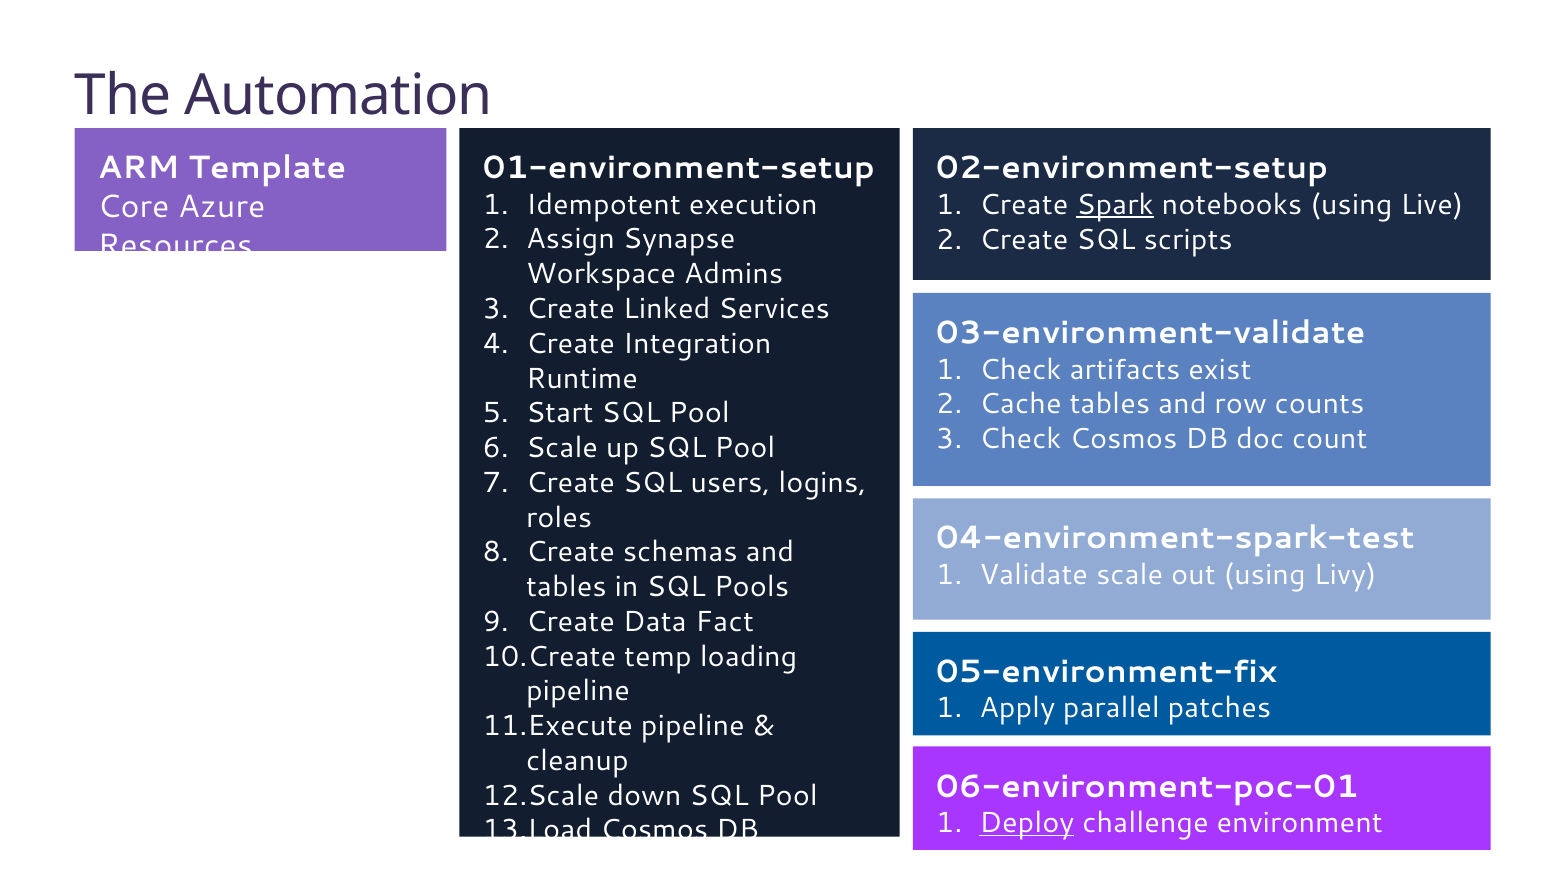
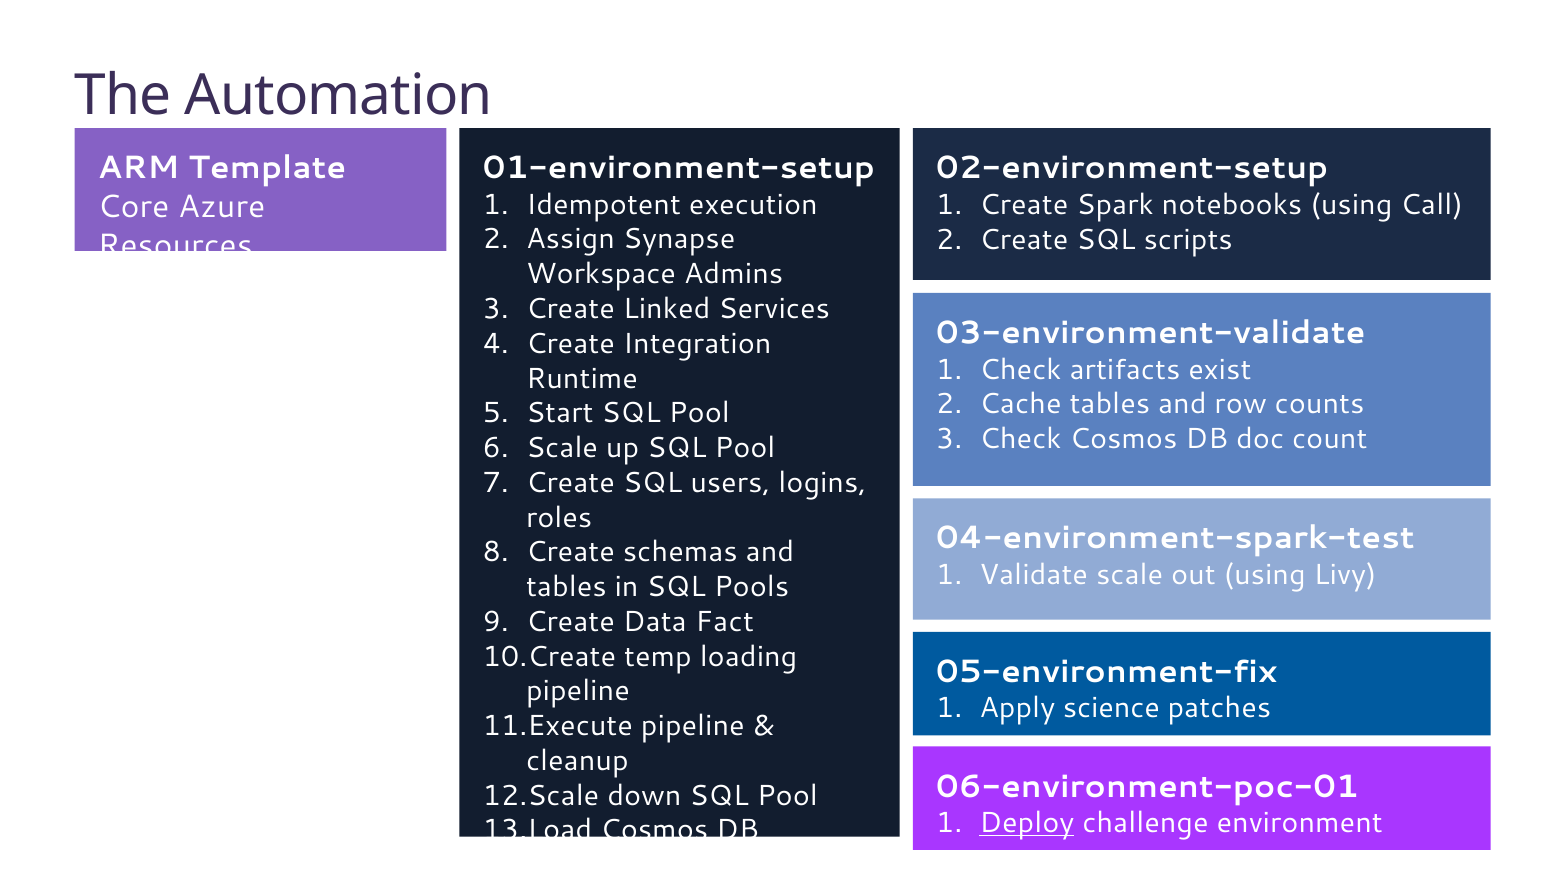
Spark underline: present -> none
Live: Live -> Call
parallel: parallel -> science
